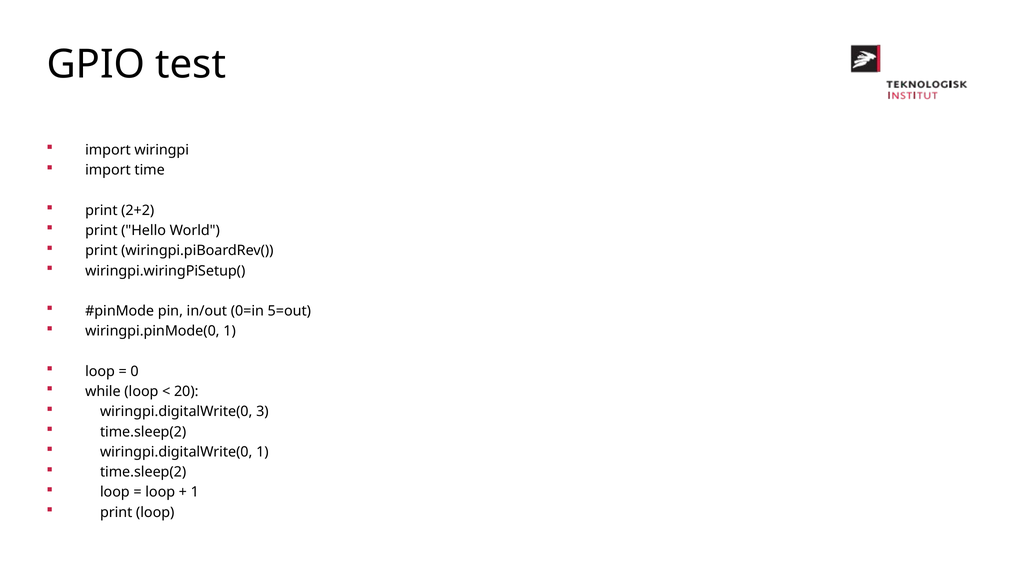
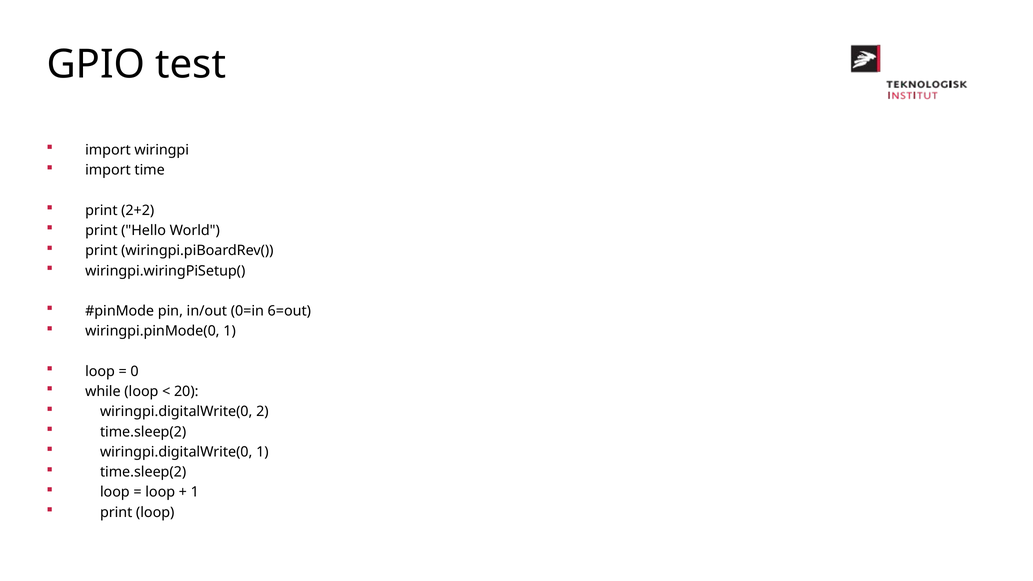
5=out: 5=out -> 6=out
3: 3 -> 2
